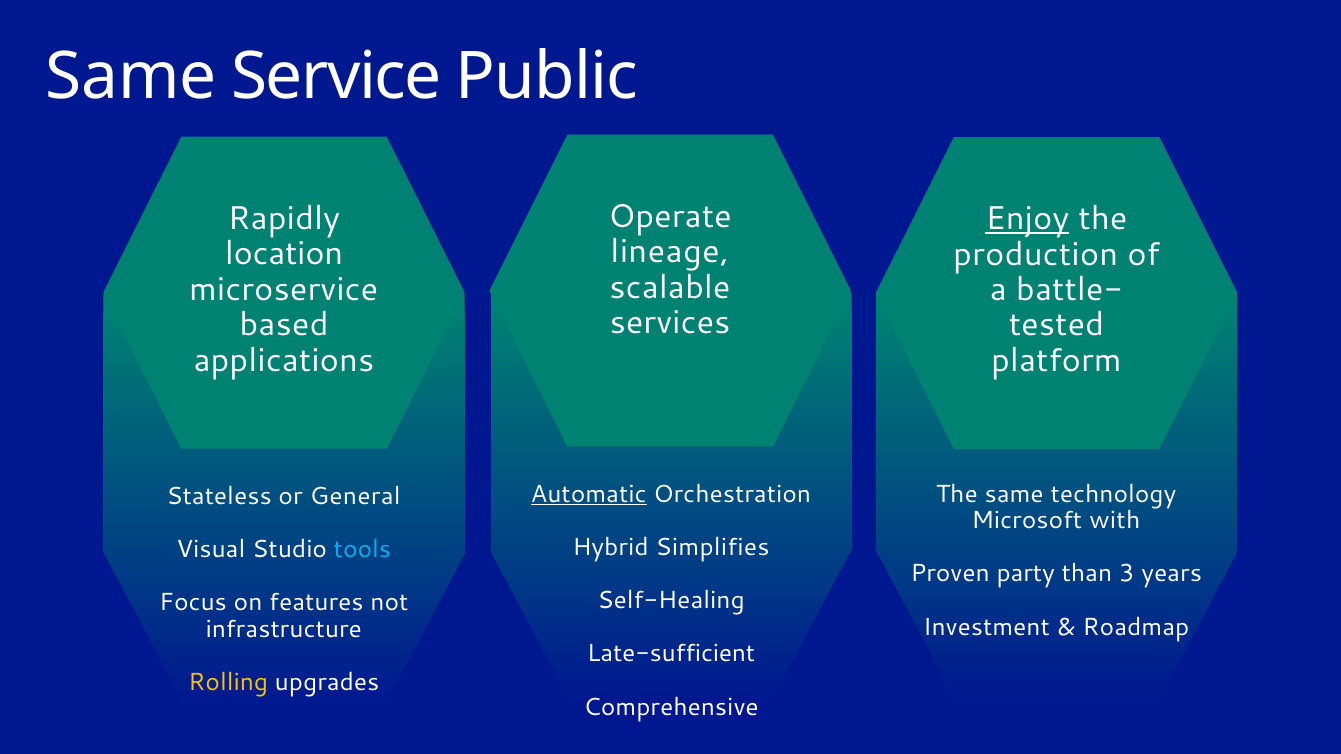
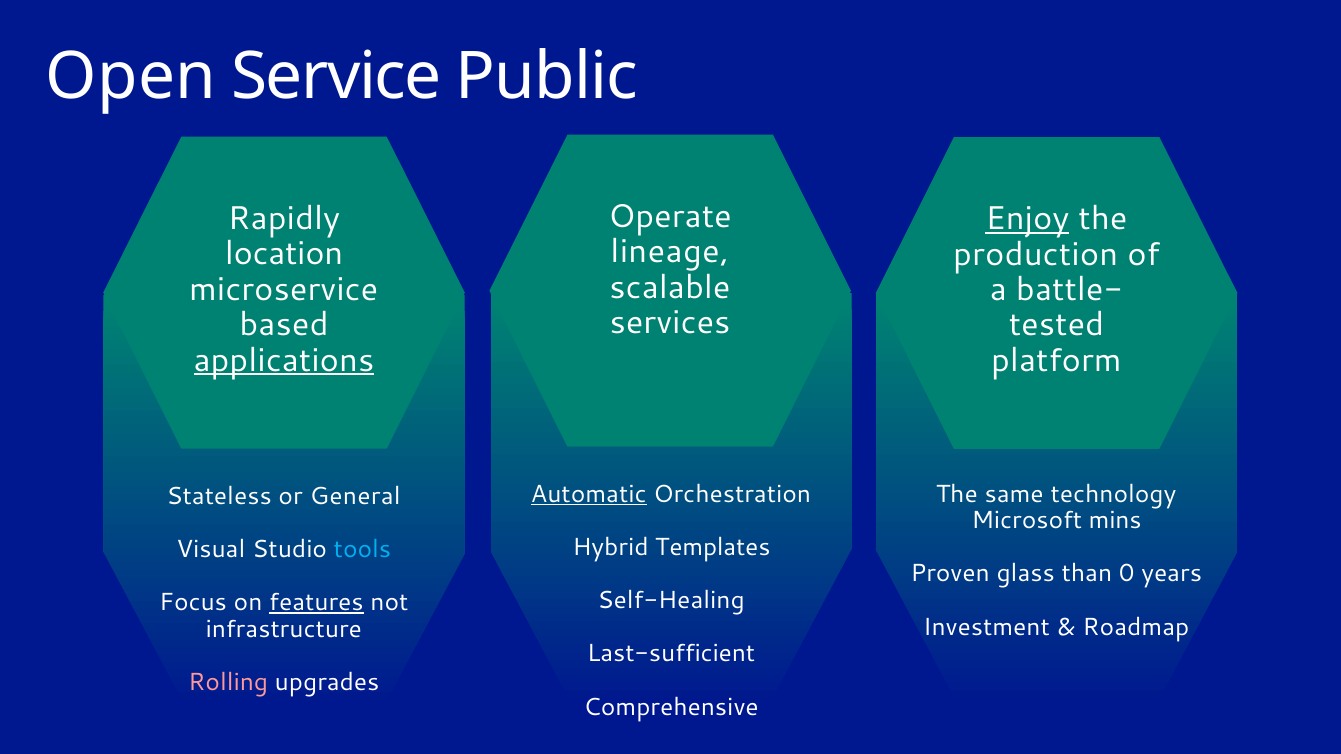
Same at (131, 77): Same -> Open
applications underline: none -> present
with: with -> mins
Simplifies: Simplifies -> Templates
party: party -> glass
3: 3 -> 0
features underline: none -> present
Late-sufficient: Late-sufficient -> Last-sufficient
Rolling colour: yellow -> pink
